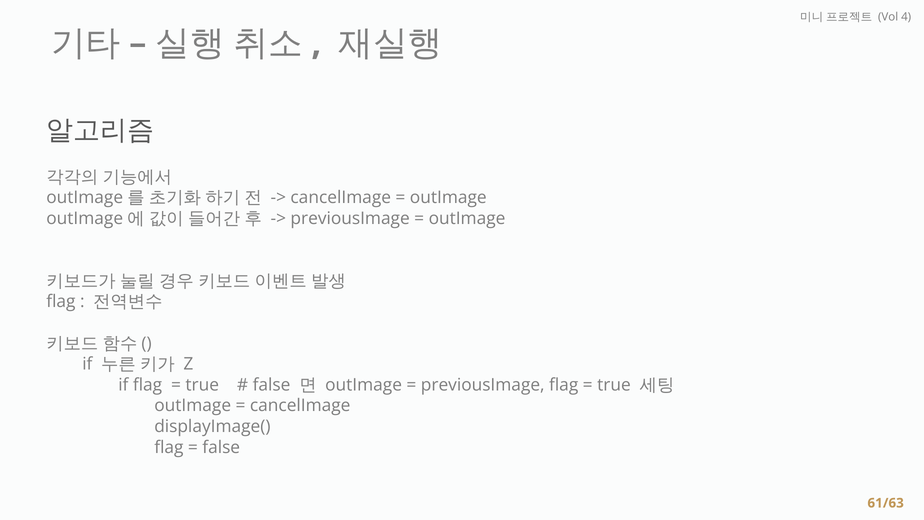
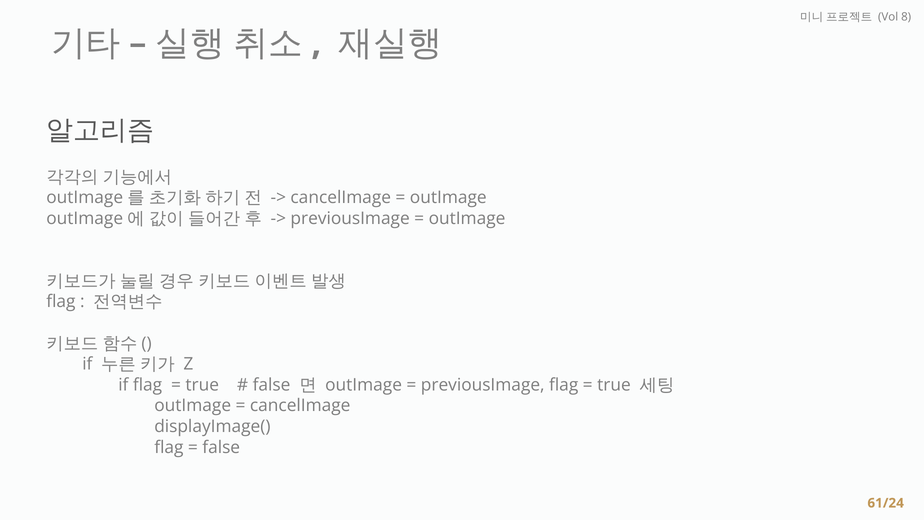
4: 4 -> 8
61/63: 61/63 -> 61/24
